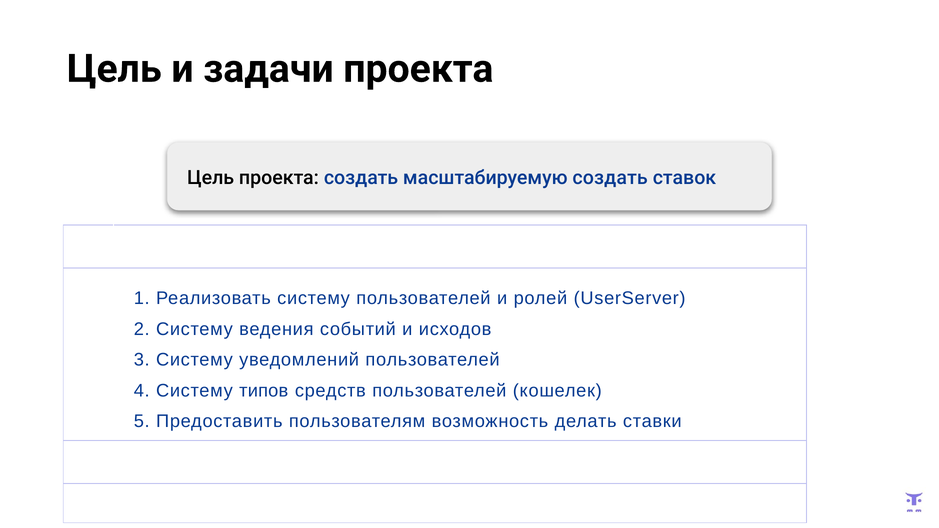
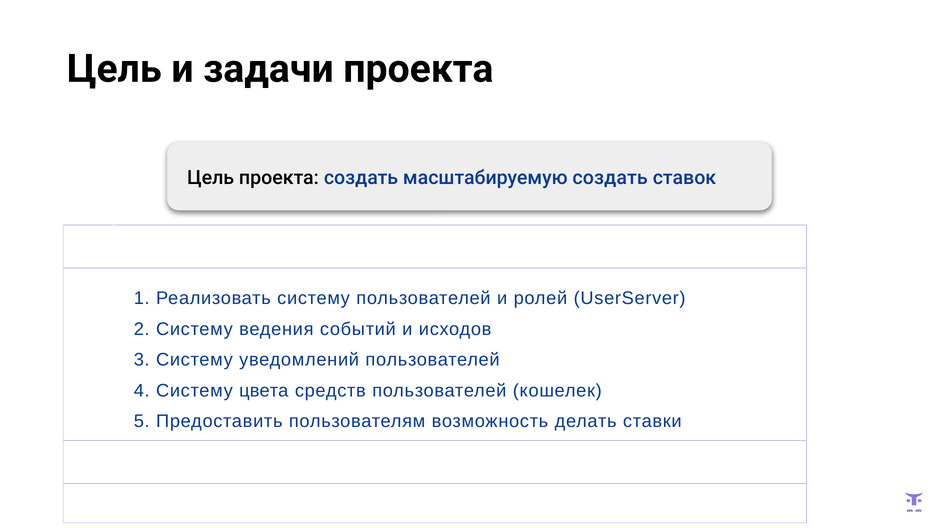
типов: типов -> цвета
